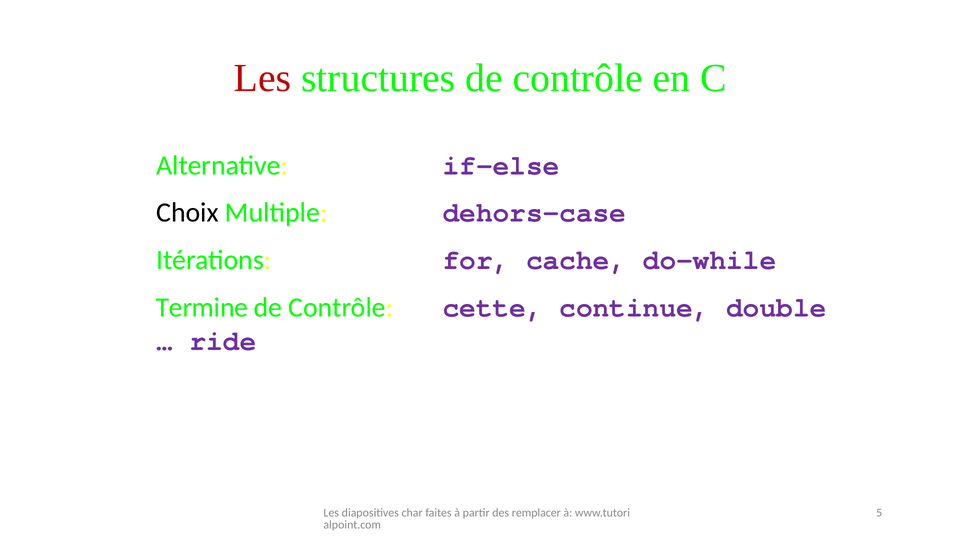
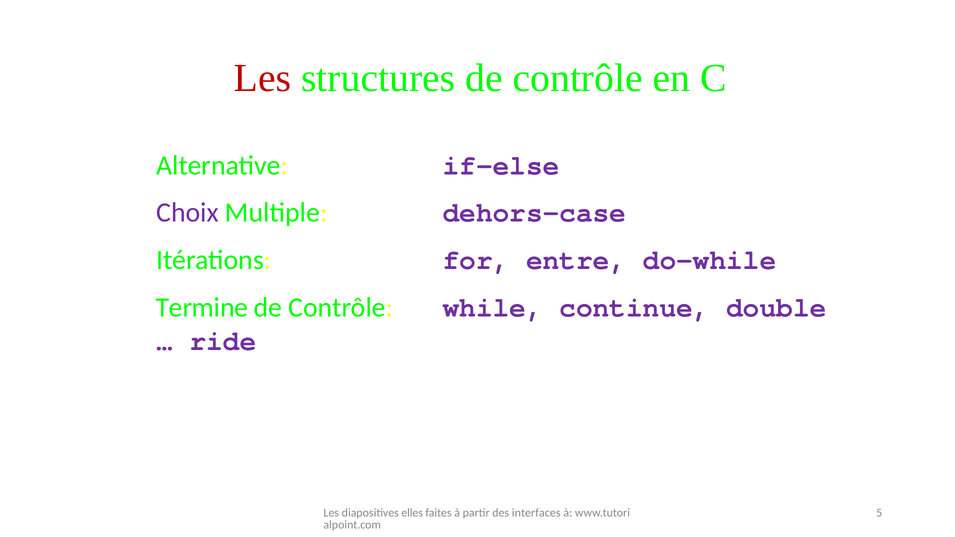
Choix colour: black -> purple
cache: cache -> entre
cette: cette -> while
char: char -> elles
remplacer: remplacer -> interfaces
